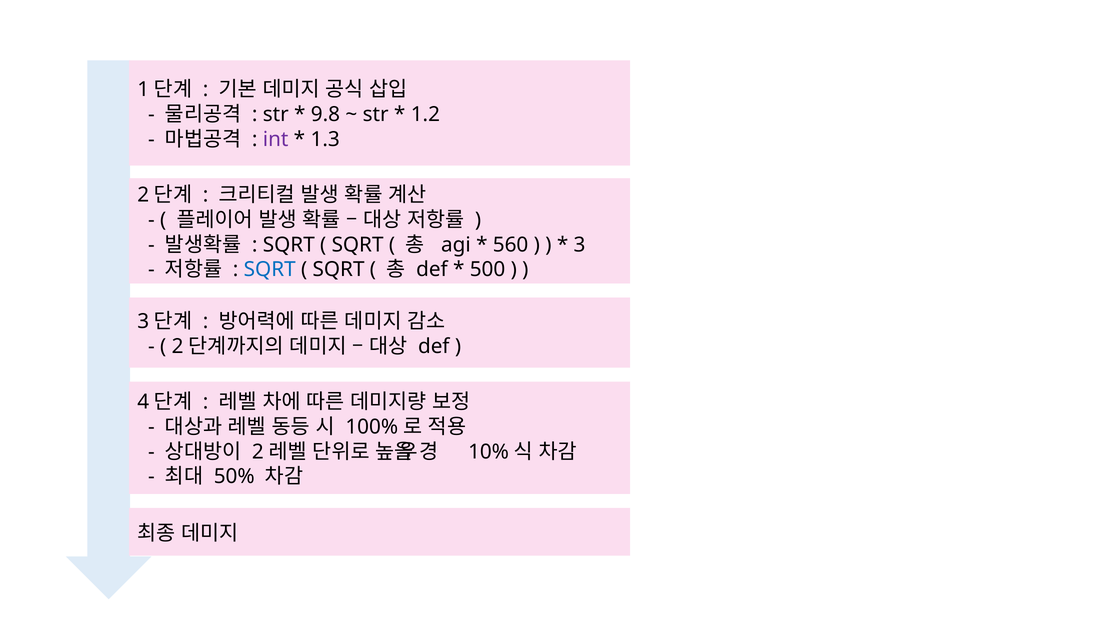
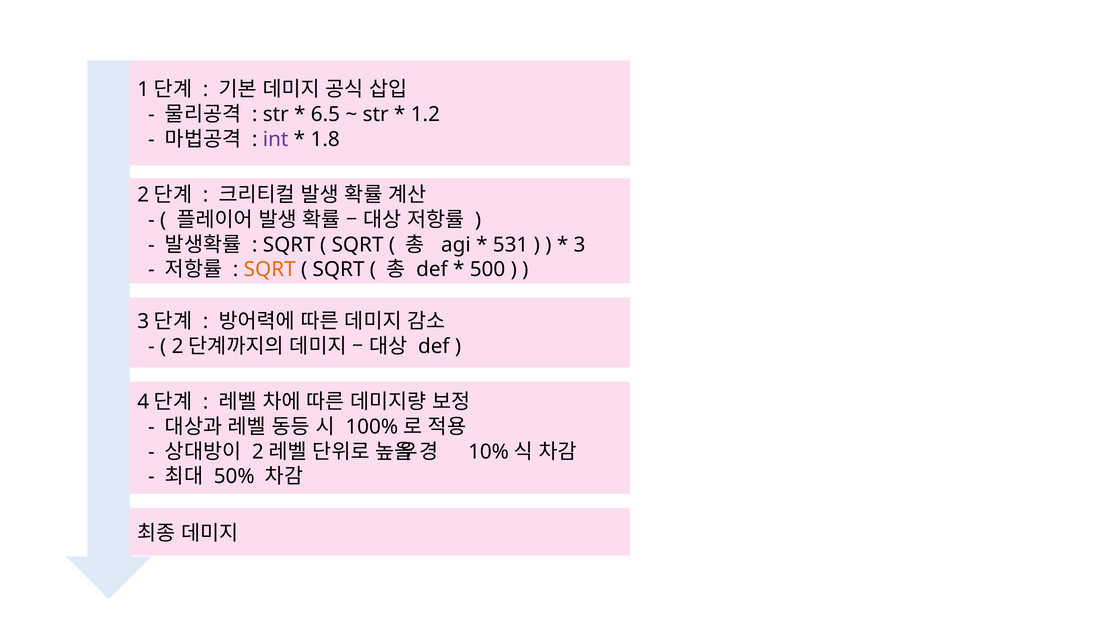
9.8: 9.8 -> 6.5
1.3: 1.3 -> 1.8
560: 560 -> 531
SQRT at (270, 270) colour: blue -> orange
